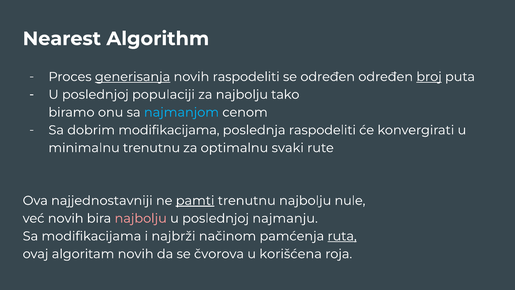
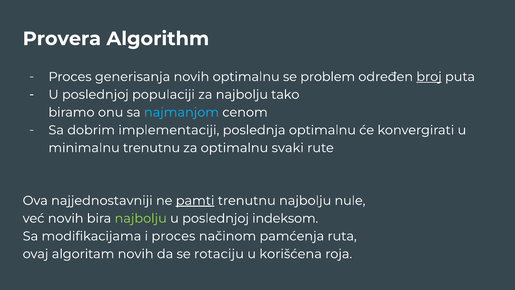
Nearest: Nearest -> Provera
generisanja underline: present -> none
novih raspodeliti: raspodeliti -> optimalnu
se određen: određen -> problem
dobrim modifikacijama: modifikacijama -> implementaciji
poslednja raspodeliti: raspodeliti -> optimalnu
najbolju at (141, 218) colour: pink -> light green
najmanju: najmanju -> indeksom
i najbrži: najbrži -> proces
ruta underline: present -> none
čvorova: čvorova -> rotaciju
